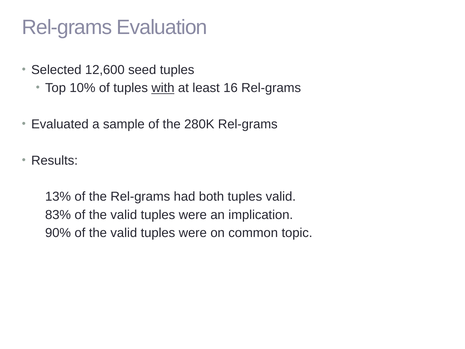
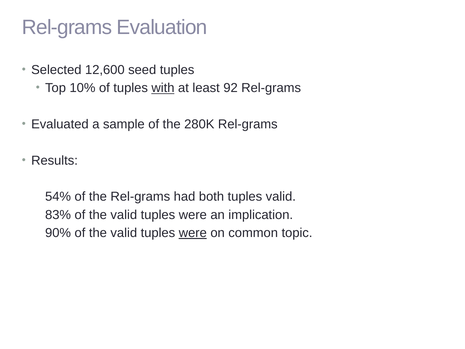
16: 16 -> 92
13%: 13% -> 54%
were at (193, 233) underline: none -> present
